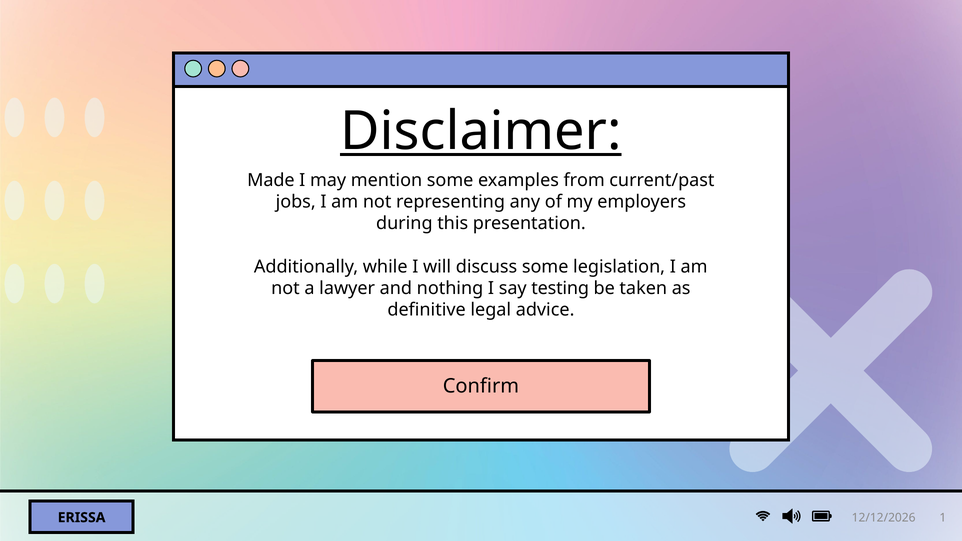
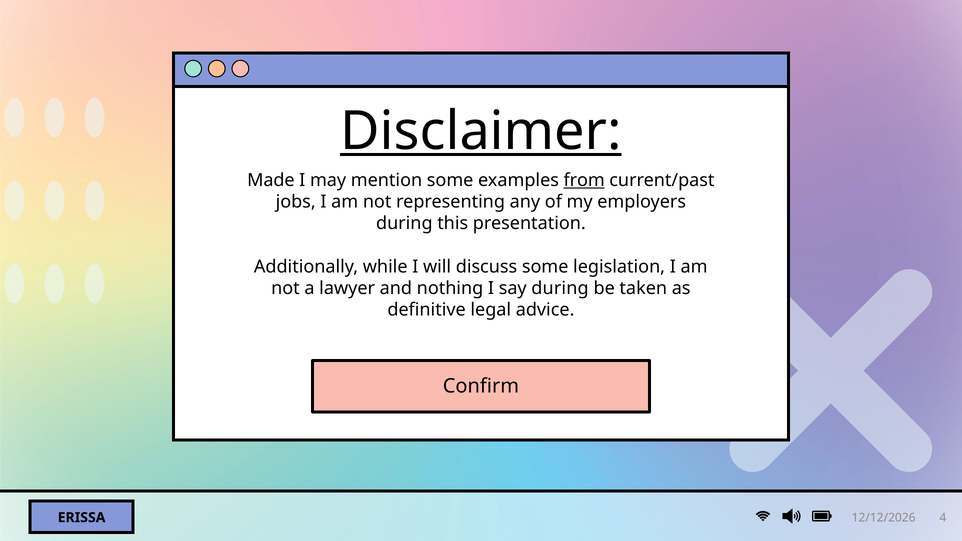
from underline: none -> present
say testing: testing -> during
1: 1 -> 4
